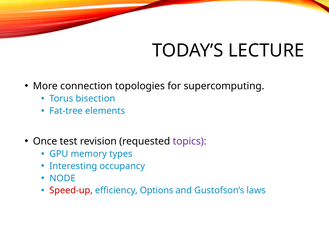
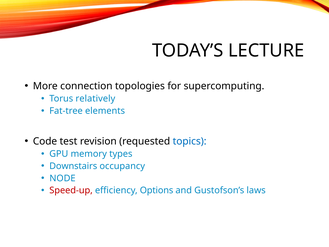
bisection: bisection -> relatively
Once: Once -> Code
topics colour: purple -> blue
Interesting: Interesting -> Downstairs
